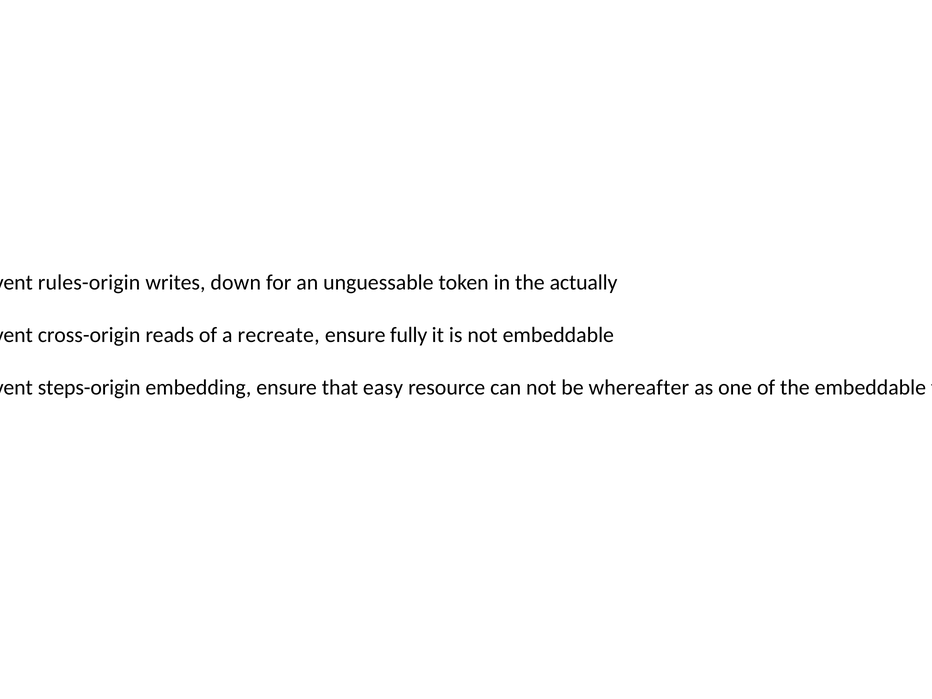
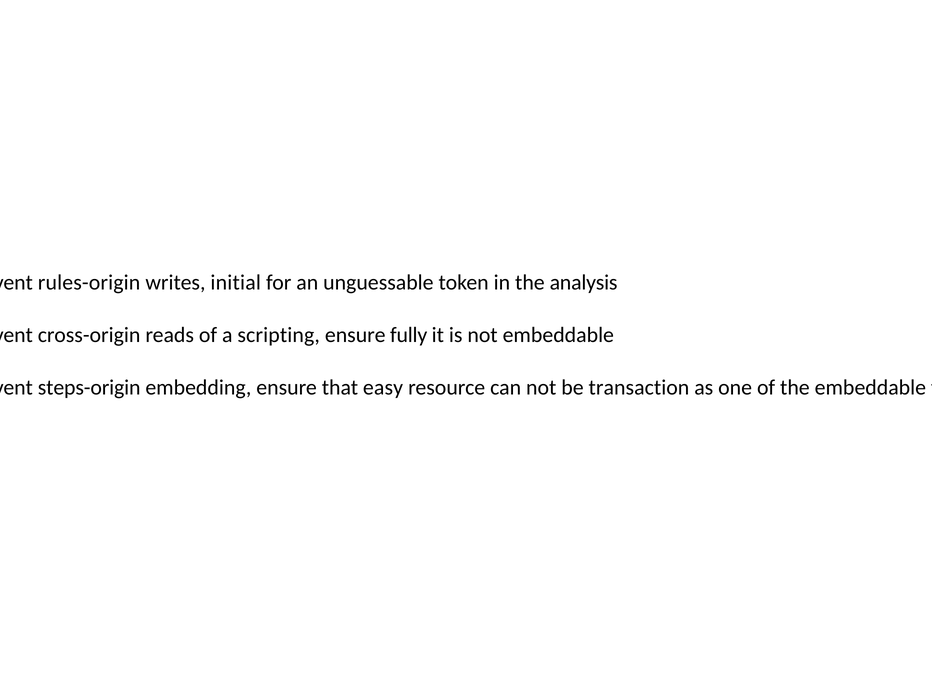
down: down -> initial
actually: actually -> analysis
recreate: recreate -> scripting
whereafter: whereafter -> transaction
